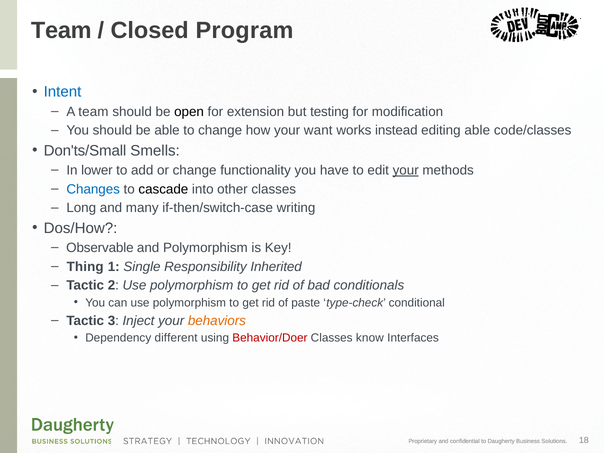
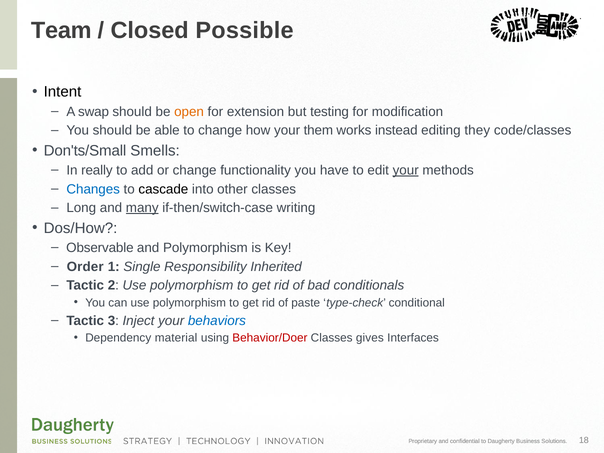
Program: Program -> Possible
Intent colour: blue -> black
A team: team -> swap
open colour: black -> orange
want: want -> them
editing able: able -> they
lower: lower -> really
many underline: none -> present
Thing: Thing -> Order
behaviors colour: orange -> blue
different: different -> material
know: know -> gives
